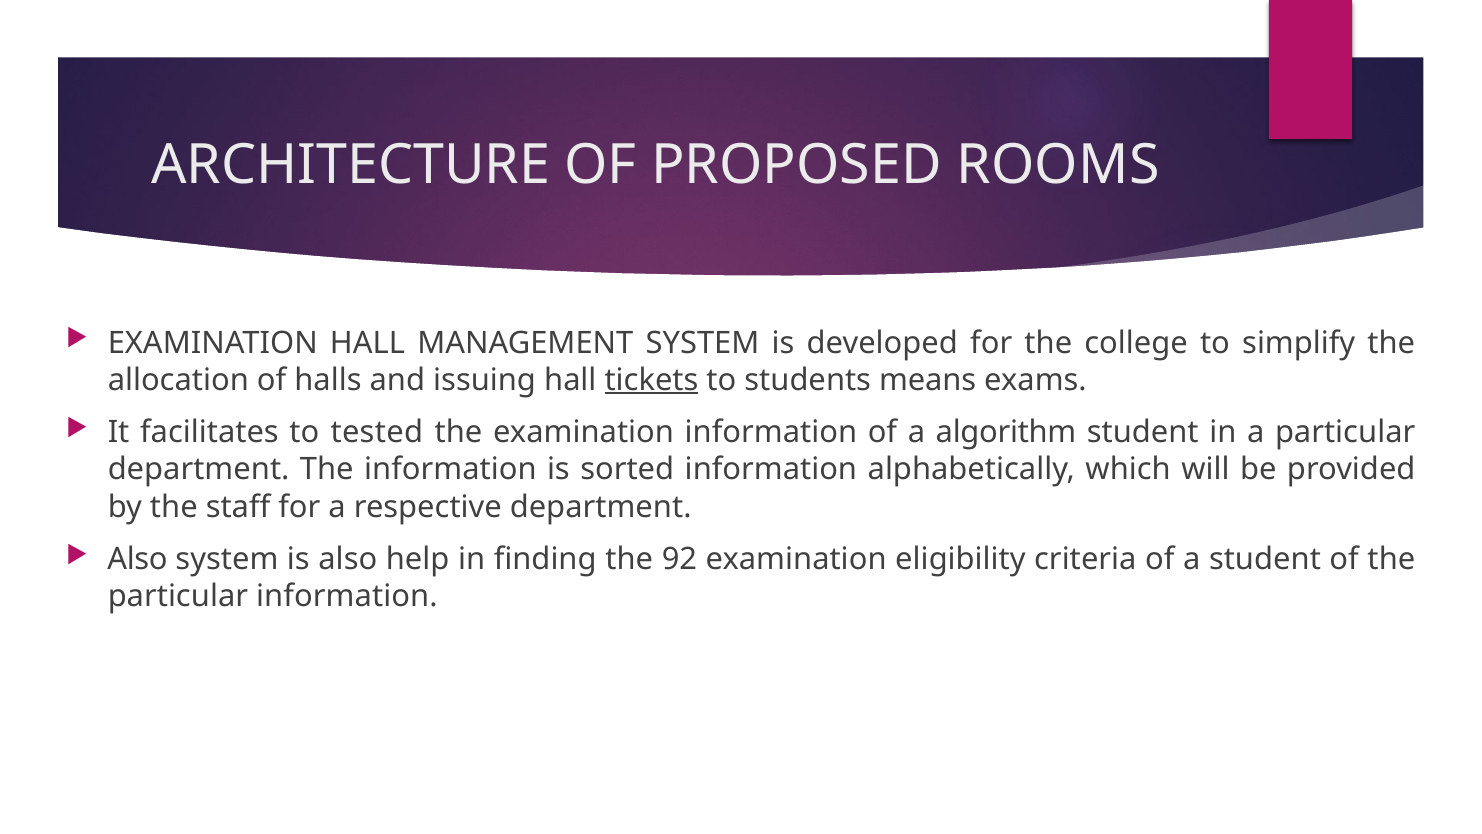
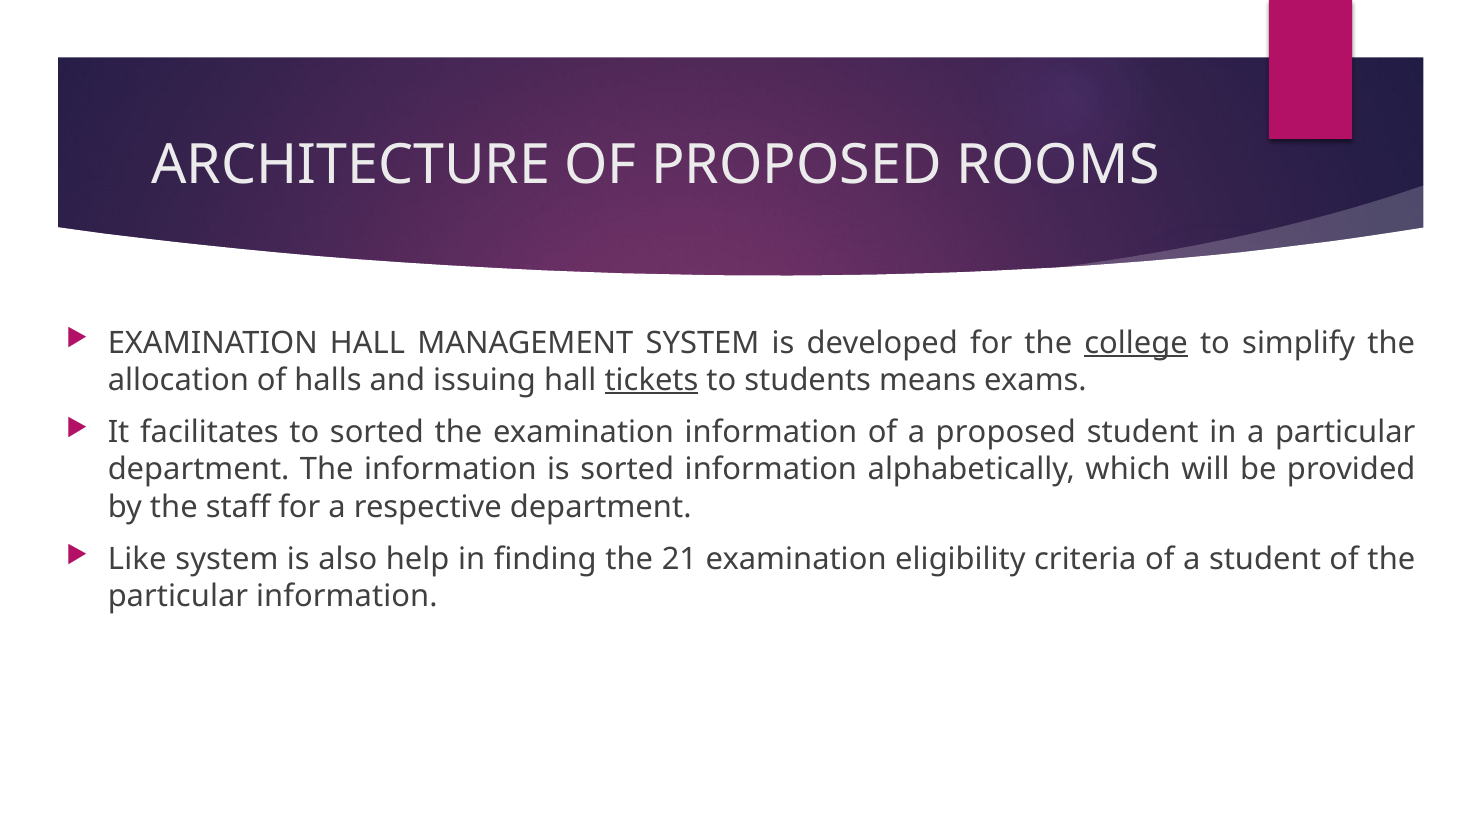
college underline: none -> present
to tested: tested -> sorted
a algorithm: algorithm -> proposed
Also at (138, 559): Also -> Like
92: 92 -> 21
